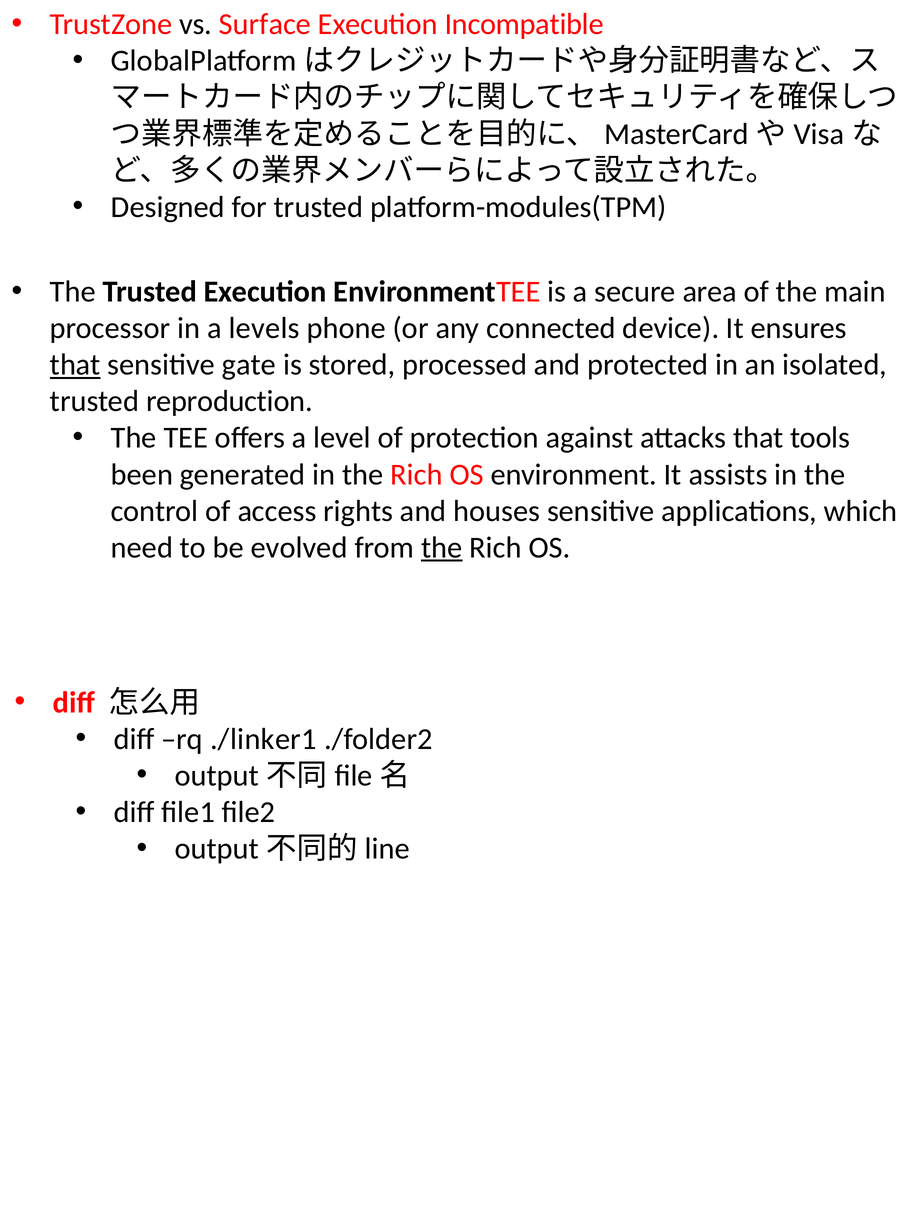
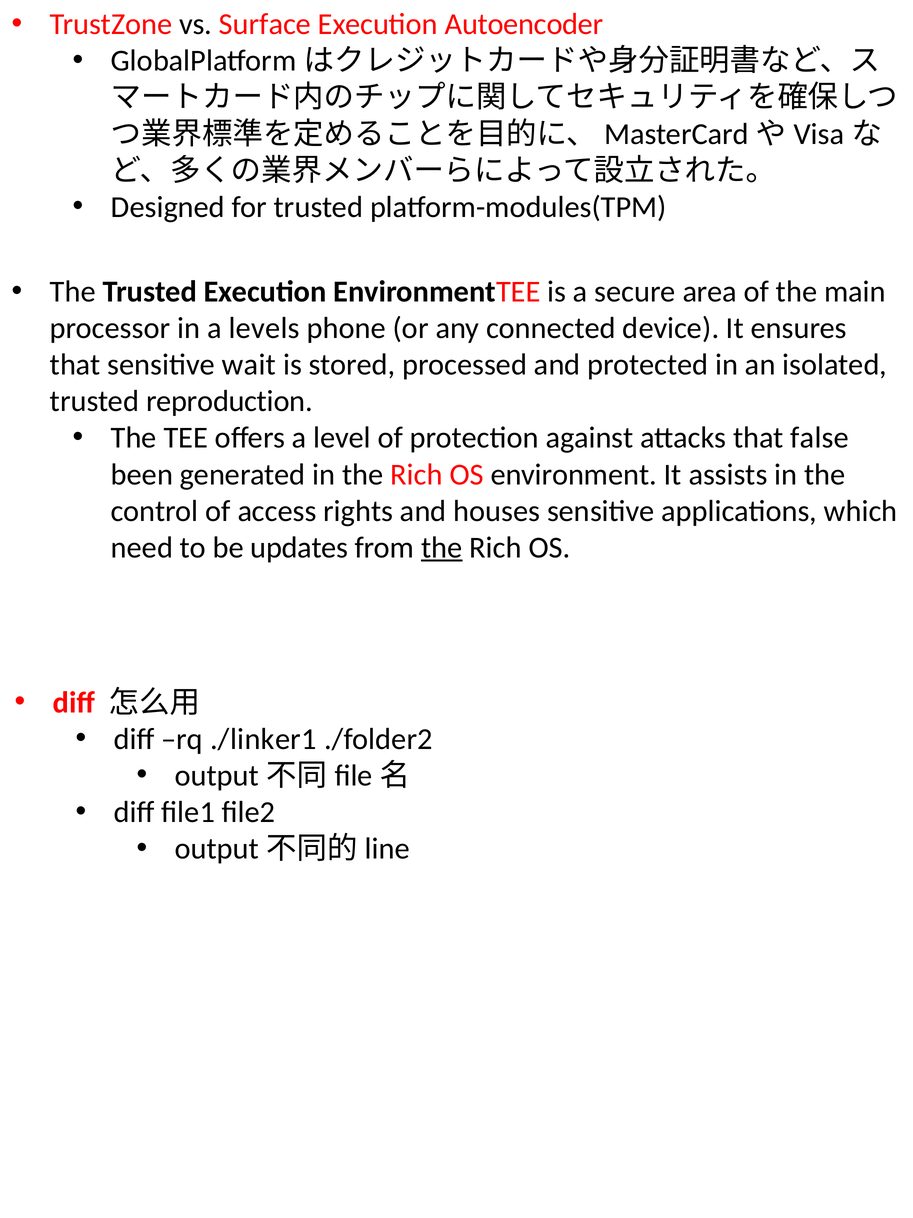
Incompatible: Incompatible -> Autoencoder
that at (75, 365) underline: present -> none
gate: gate -> wait
tools: tools -> false
evolved: evolved -> updates
